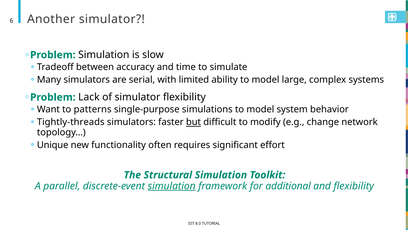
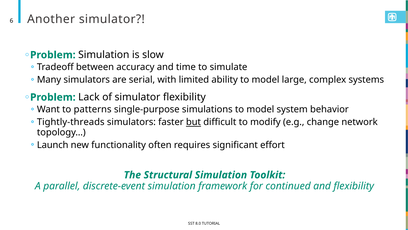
Unique: Unique -> Launch
simulation at (172, 186) underline: present -> none
additional: additional -> continued
